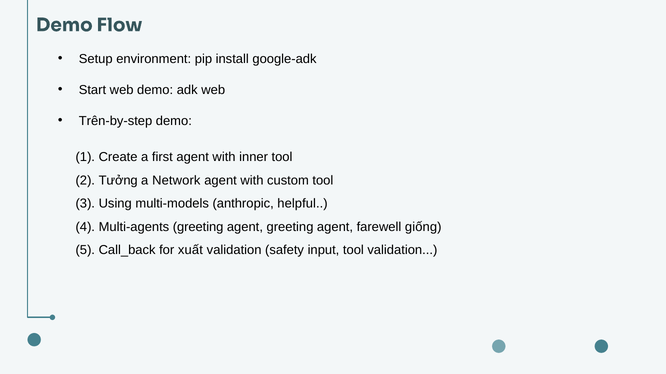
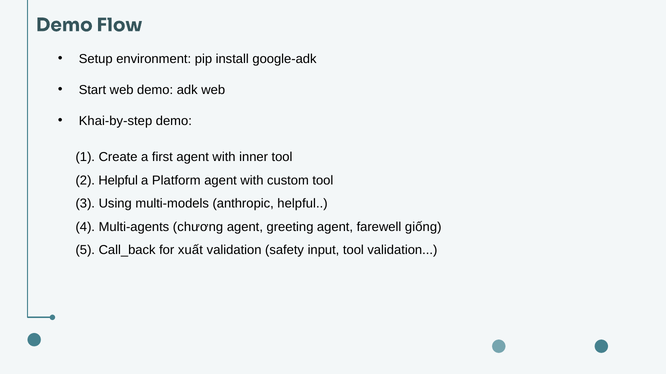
Trên-by-step: Trên-by-step -> Khai-by-step
2 Tưởng: Tưởng -> Helpful
Network: Network -> Platform
Multi-agents greeting: greeting -> chương
